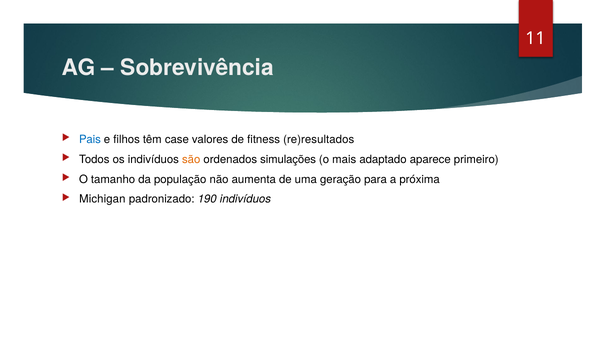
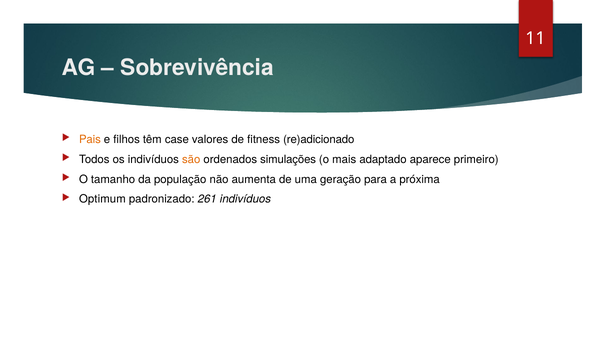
Pais colour: blue -> orange
re)resultados: re)resultados -> re)adicionado
Michigan: Michigan -> Optimum
190: 190 -> 261
